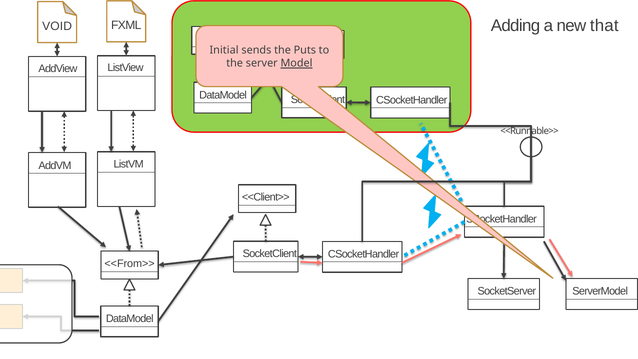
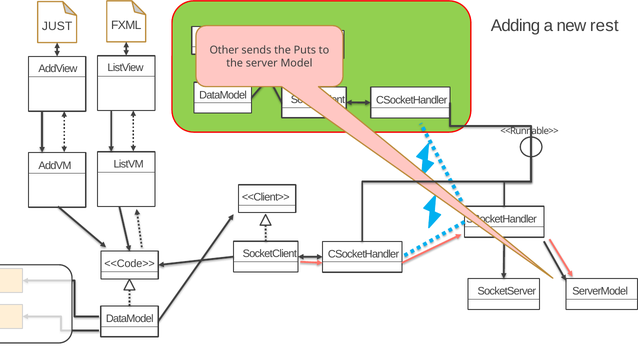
that: that -> rest
VOID: VOID -> JUST
Initial: Initial -> Other
Model underline: present -> none
<<From>>: <<From>> -> <<Code>>
